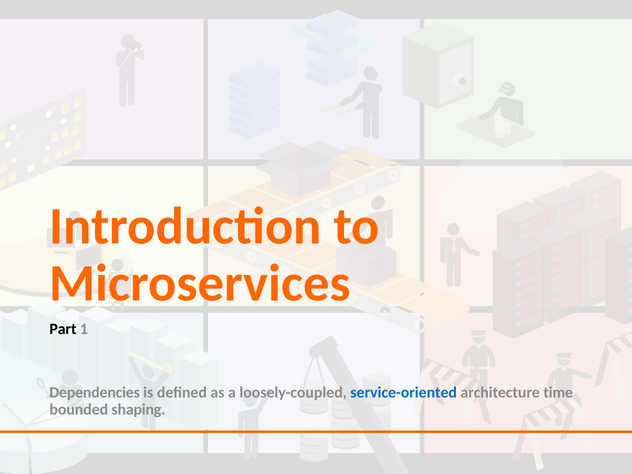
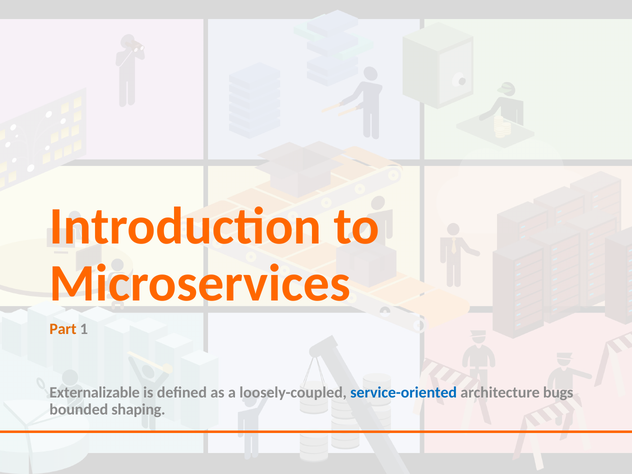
Part colour: black -> orange
Dependencies: Dependencies -> Externalizable
time: time -> bugs
